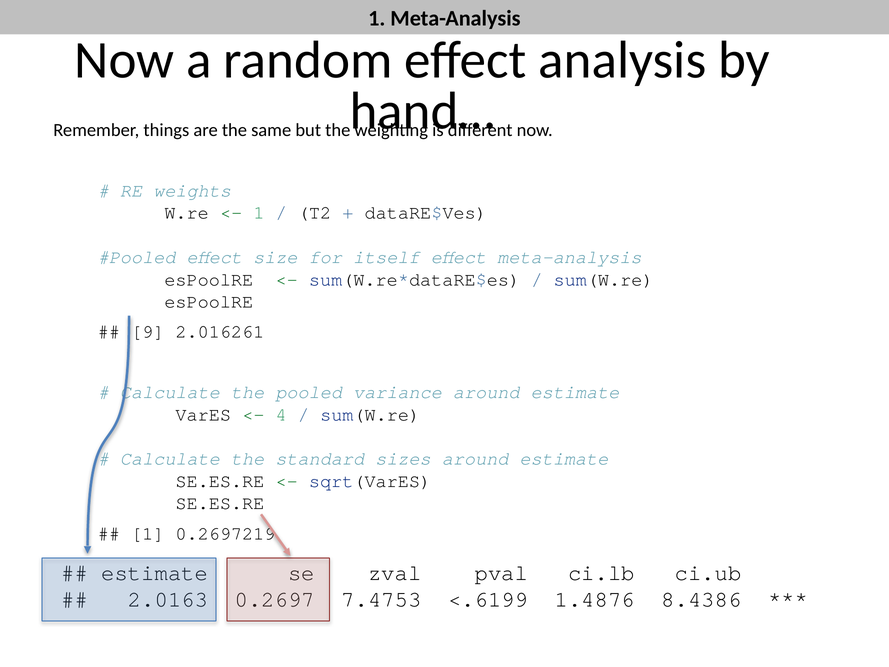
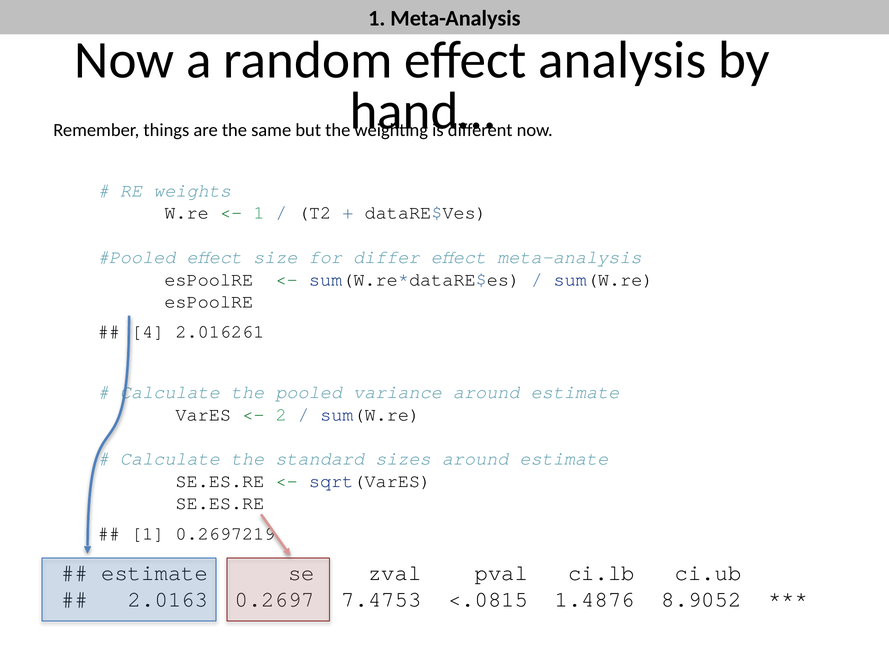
itself: itself -> differ
9: 9 -> 4
4: 4 -> 2
<.6199: <.6199 -> <.0815
8.4386: 8.4386 -> 8.9052
